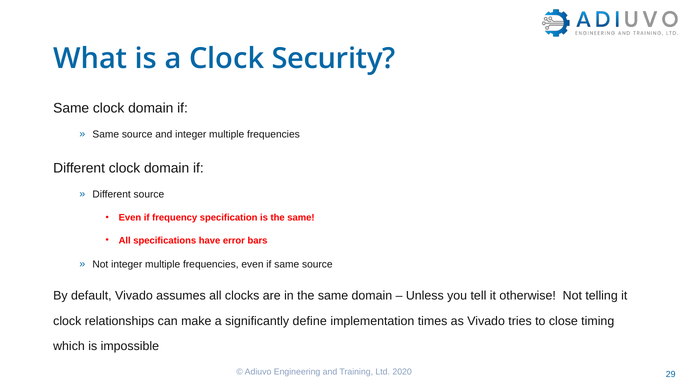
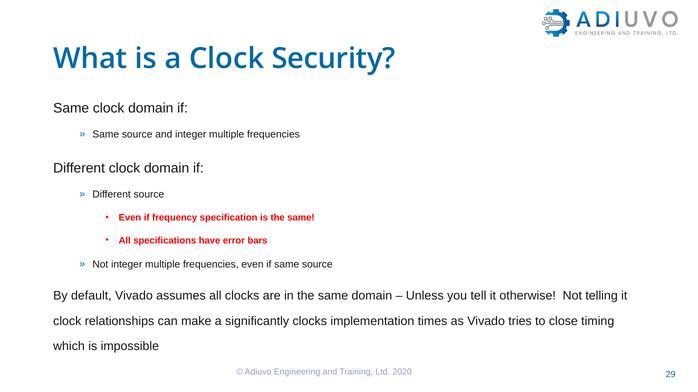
significantly define: define -> clocks
